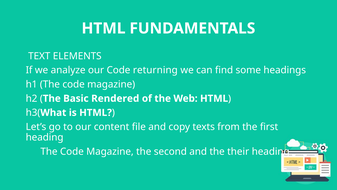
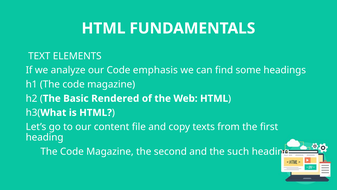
returning: returning -> emphasis
their: their -> such
